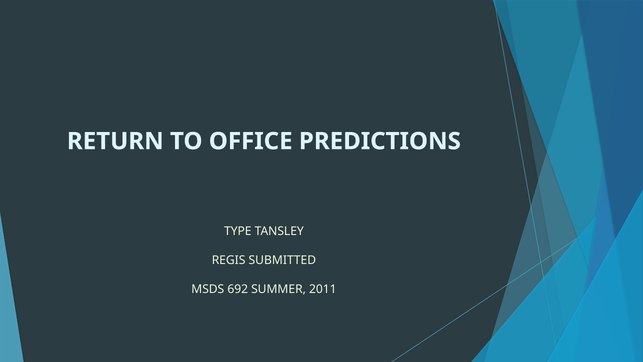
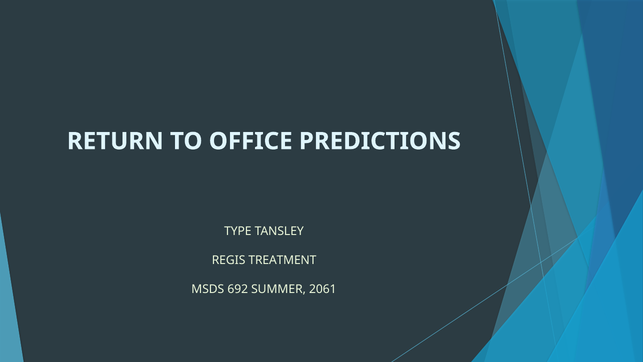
SUBMITTED: SUBMITTED -> TREATMENT
2011: 2011 -> 2061
